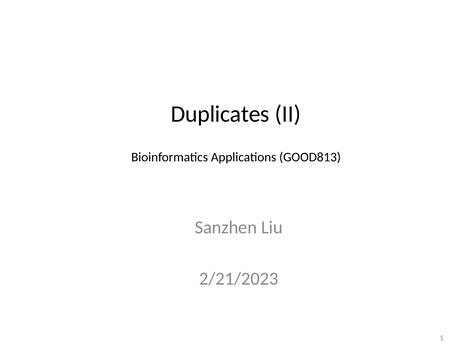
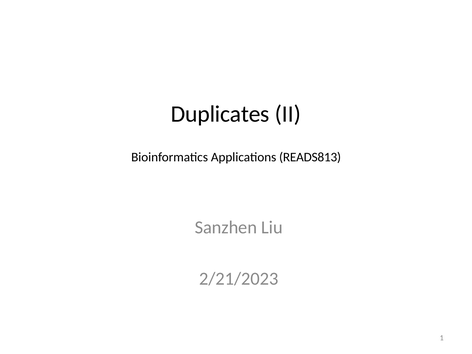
GOOD813: GOOD813 -> READS813
